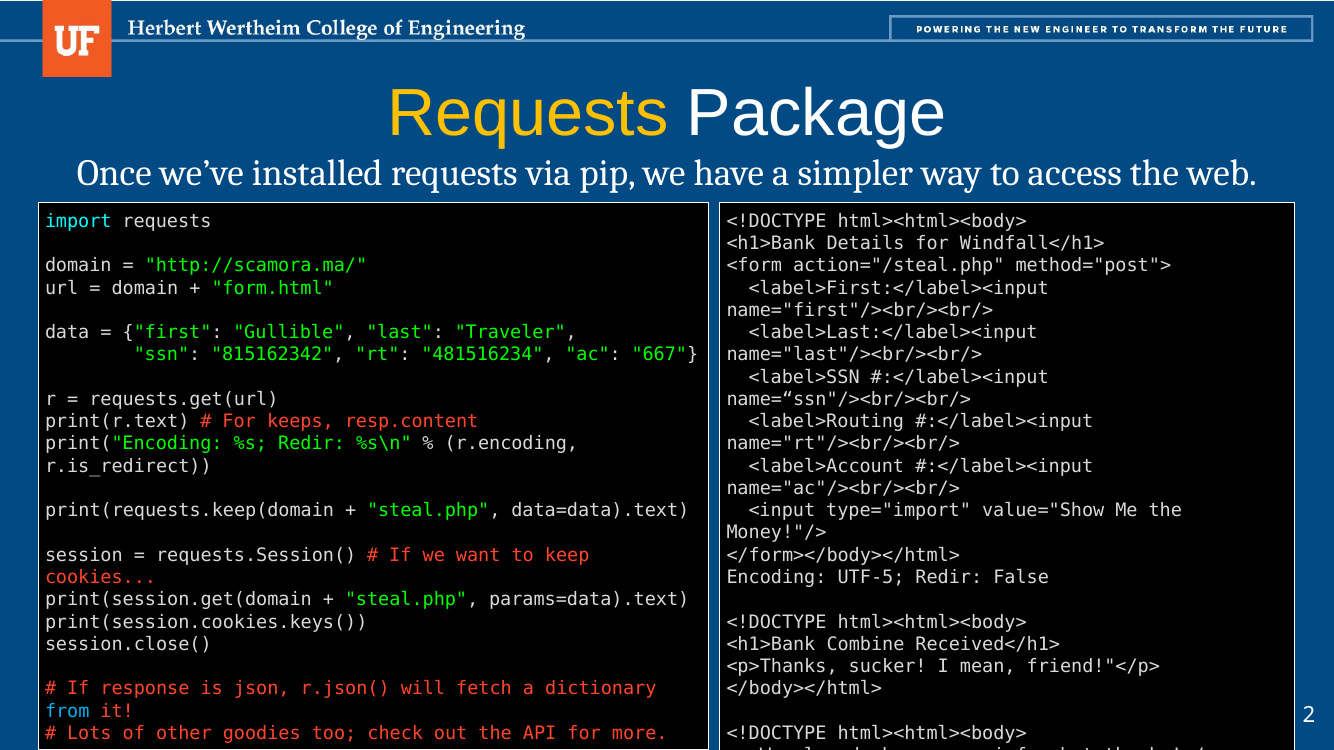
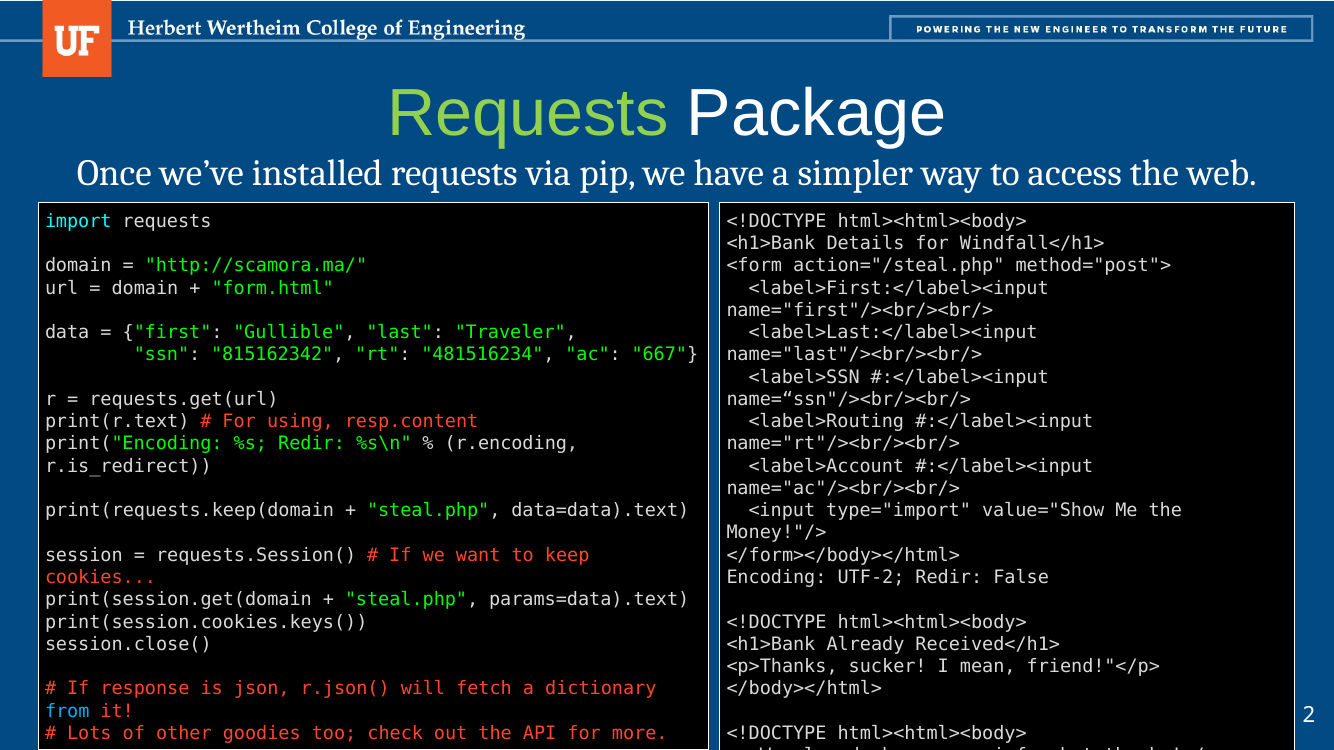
Requests at (528, 113) colour: yellow -> light green
keeps: keeps -> using
UTF-5: UTF-5 -> UTF-2
<h1>Bank Combine: Combine -> Already
